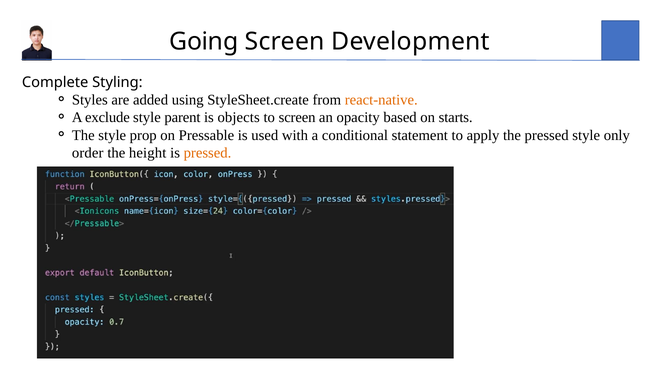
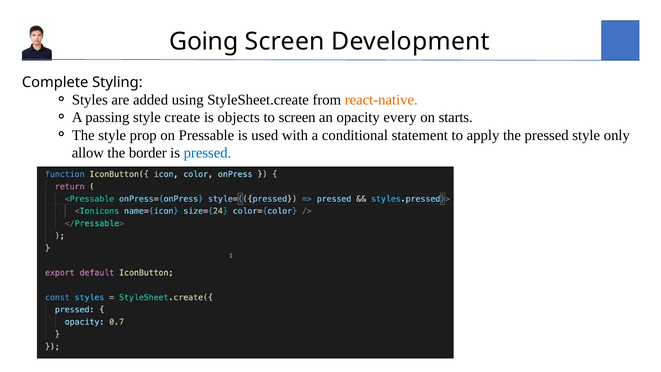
exclude: exclude -> passing
parent: parent -> create
based: based -> every
order: order -> allow
height: height -> border
pressed at (208, 153) colour: orange -> blue
